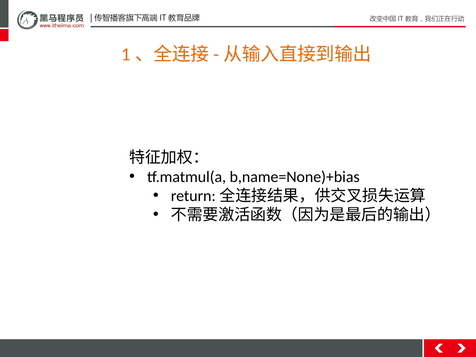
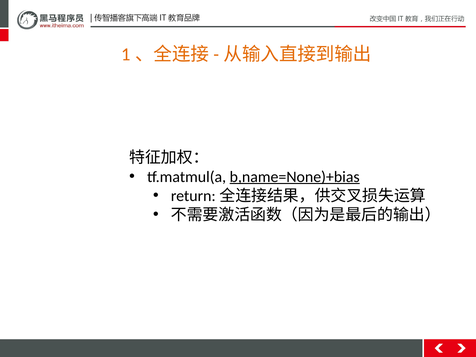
b,name=None)+bias underline: none -> present
